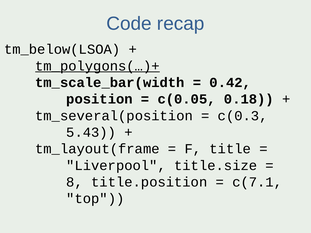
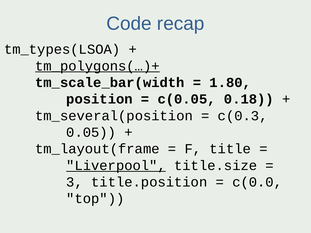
tm_below(LSOA: tm_below(LSOA -> tm_types(LSOA
0.42: 0.42 -> 1.80
5.43: 5.43 -> 0.05
Liverpool underline: none -> present
8: 8 -> 3
c(7.1: c(7.1 -> c(0.0
